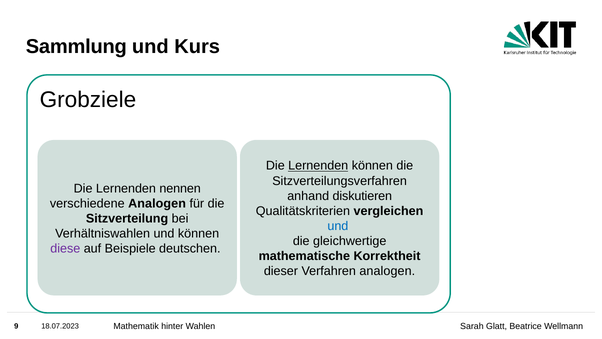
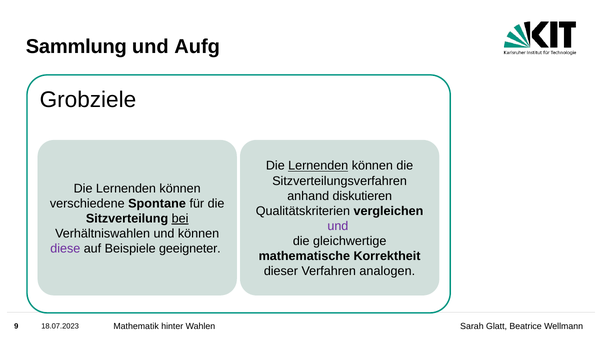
Kurs: Kurs -> Aufg
nennen at (180, 188): nennen -> können
verschiedene Analogen: Analogen -> Spontane
bei underline: none -> present
und at (338, 226) colour: blue -> purple
deutschen: deutschen -> geeigneter
